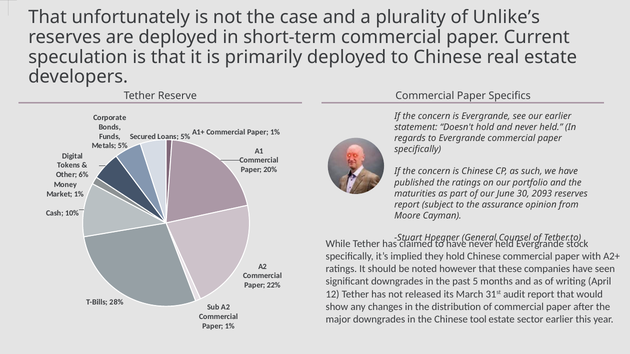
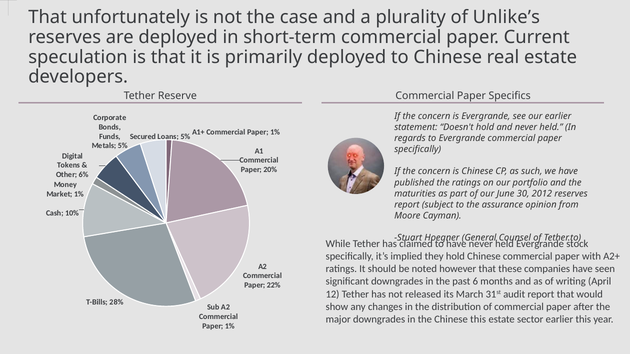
2093: 2093 -> 2012
5: 5 -> 6
Chinese tool: tool -> this
